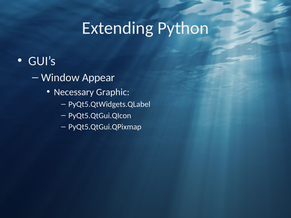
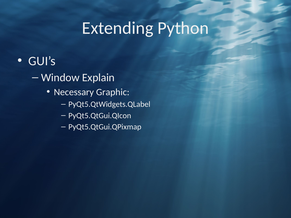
Appear: Appear -> Explain
